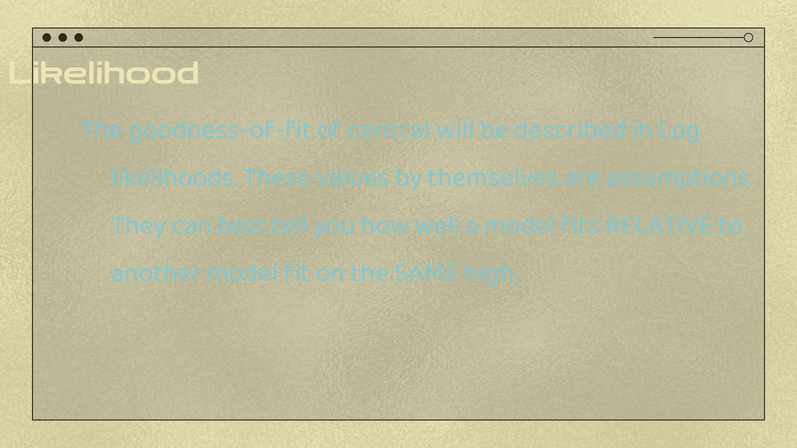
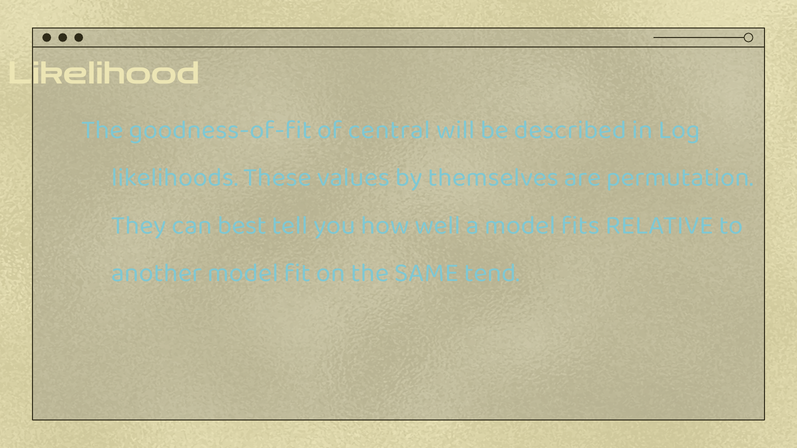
assumptions: assumptions -> permutation
high: high -> tend
